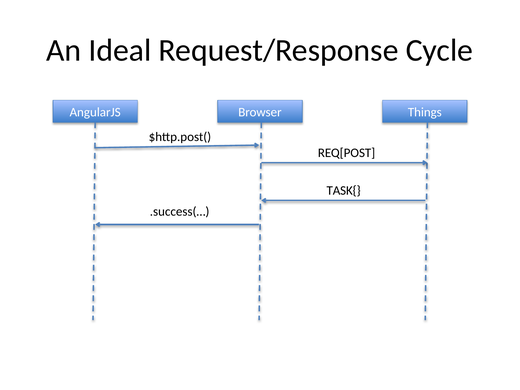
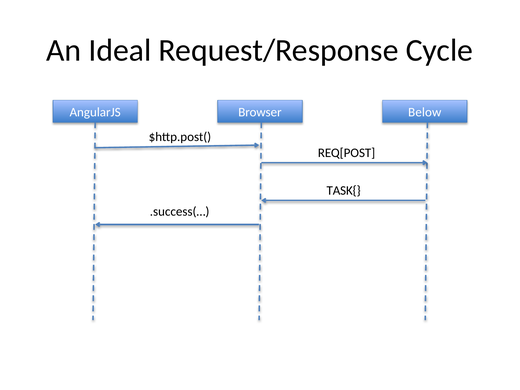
Things: Things -> Below
